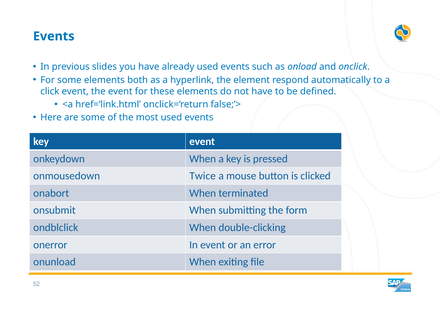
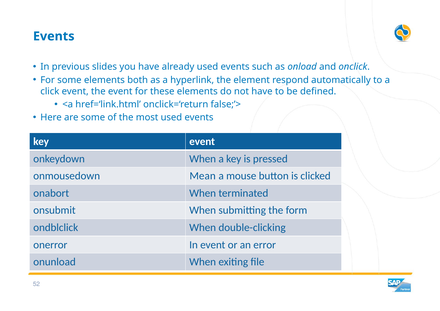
Twice: Twice -> Mean
